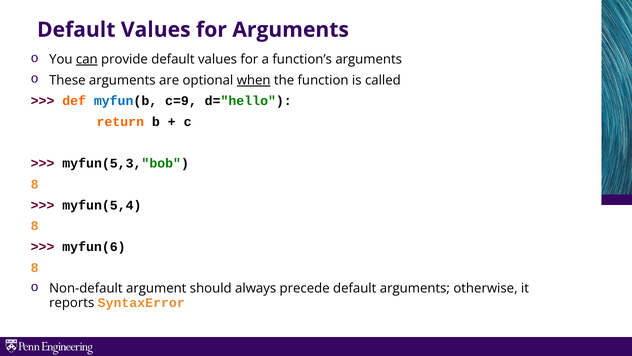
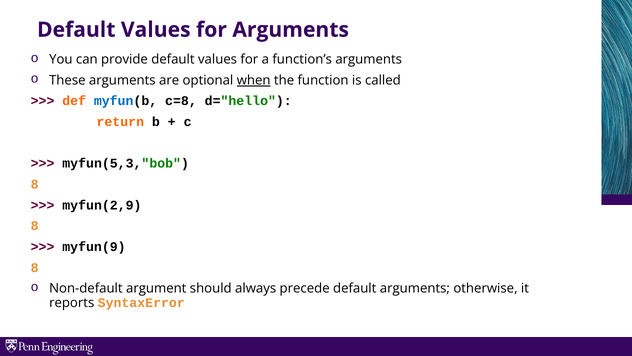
can underline: present -> none
c=9: c=9 -> c=8
myfun(5,4: myfun(5,4 -> myfun(2,9
myfun(6: myfun(6 -> myfun(9
